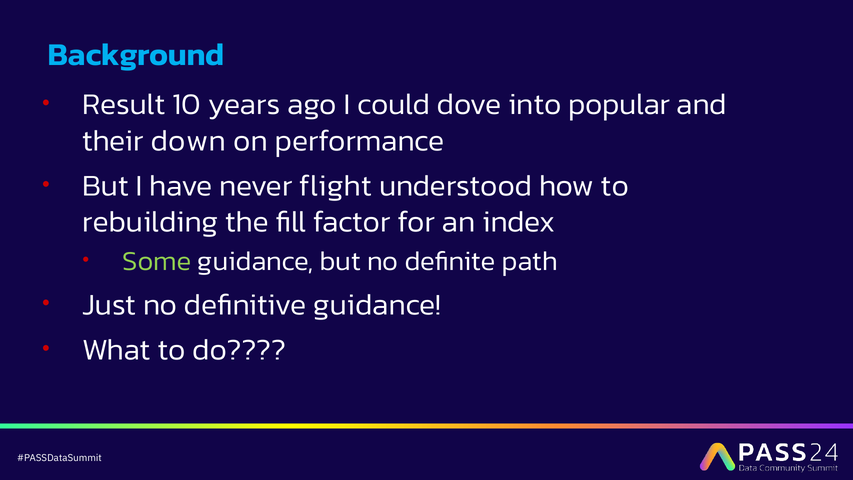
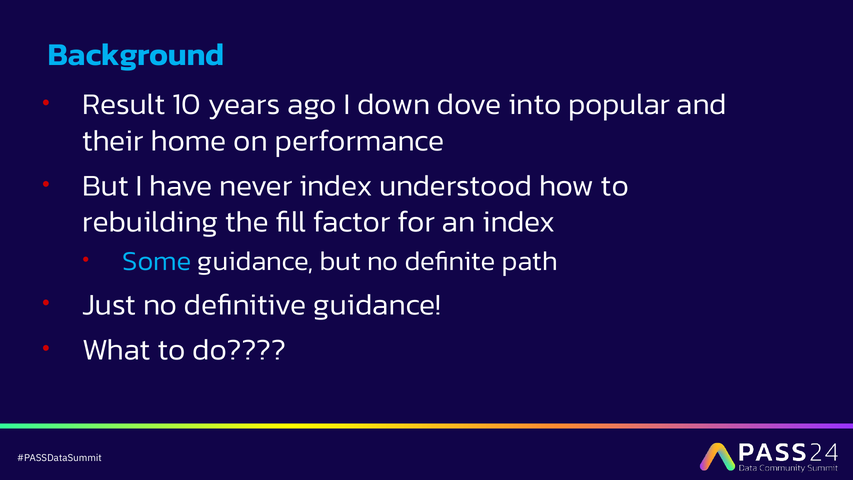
could: could -> down
down: down -> home
never flight: flight -> index
Some colour: light green -> light blue
